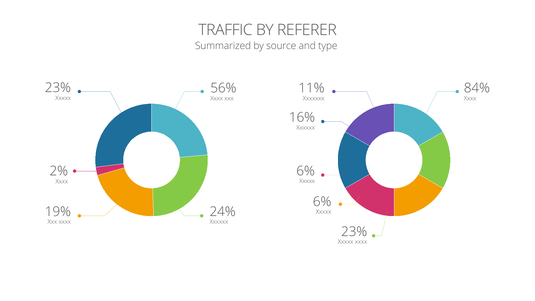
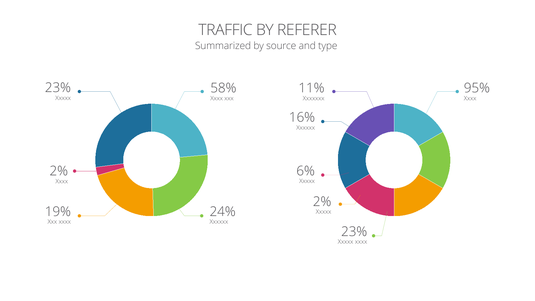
56%: 56% -> 58%
84%: 84% -> 95%
6% at (322, 202): 6% -> 2%
